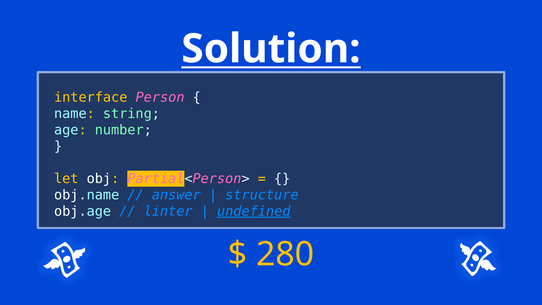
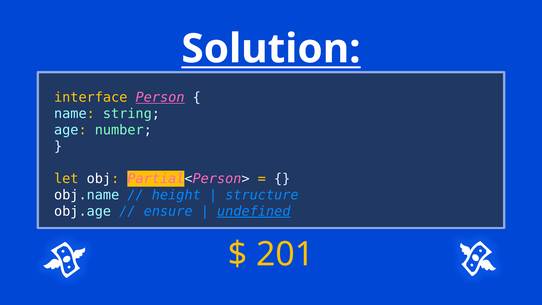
Person underline: none -> present
answer: answer -> height
linter: linter -> ensure
280: 280 -> 201
